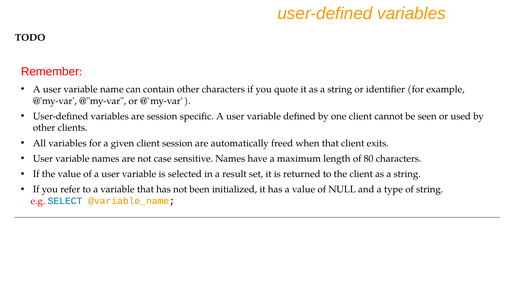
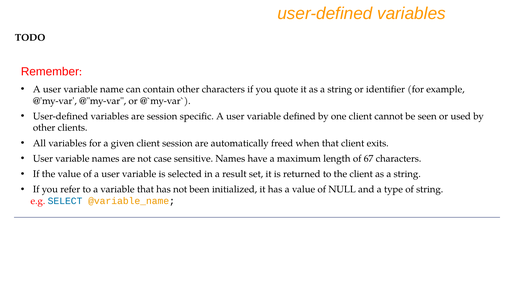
80: 80 -> 67
